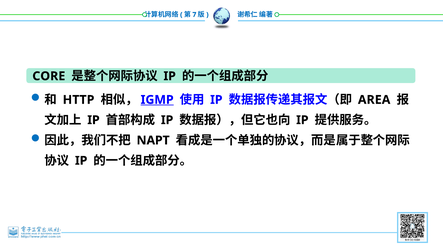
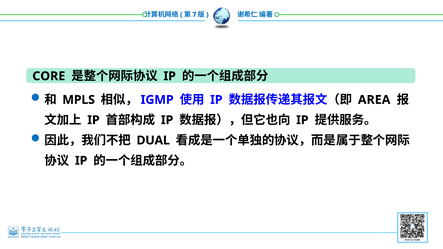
HTTP: HTTP -> MPLS
IGMP underline: present -> none
NAPT: NAPT -> DUAL
